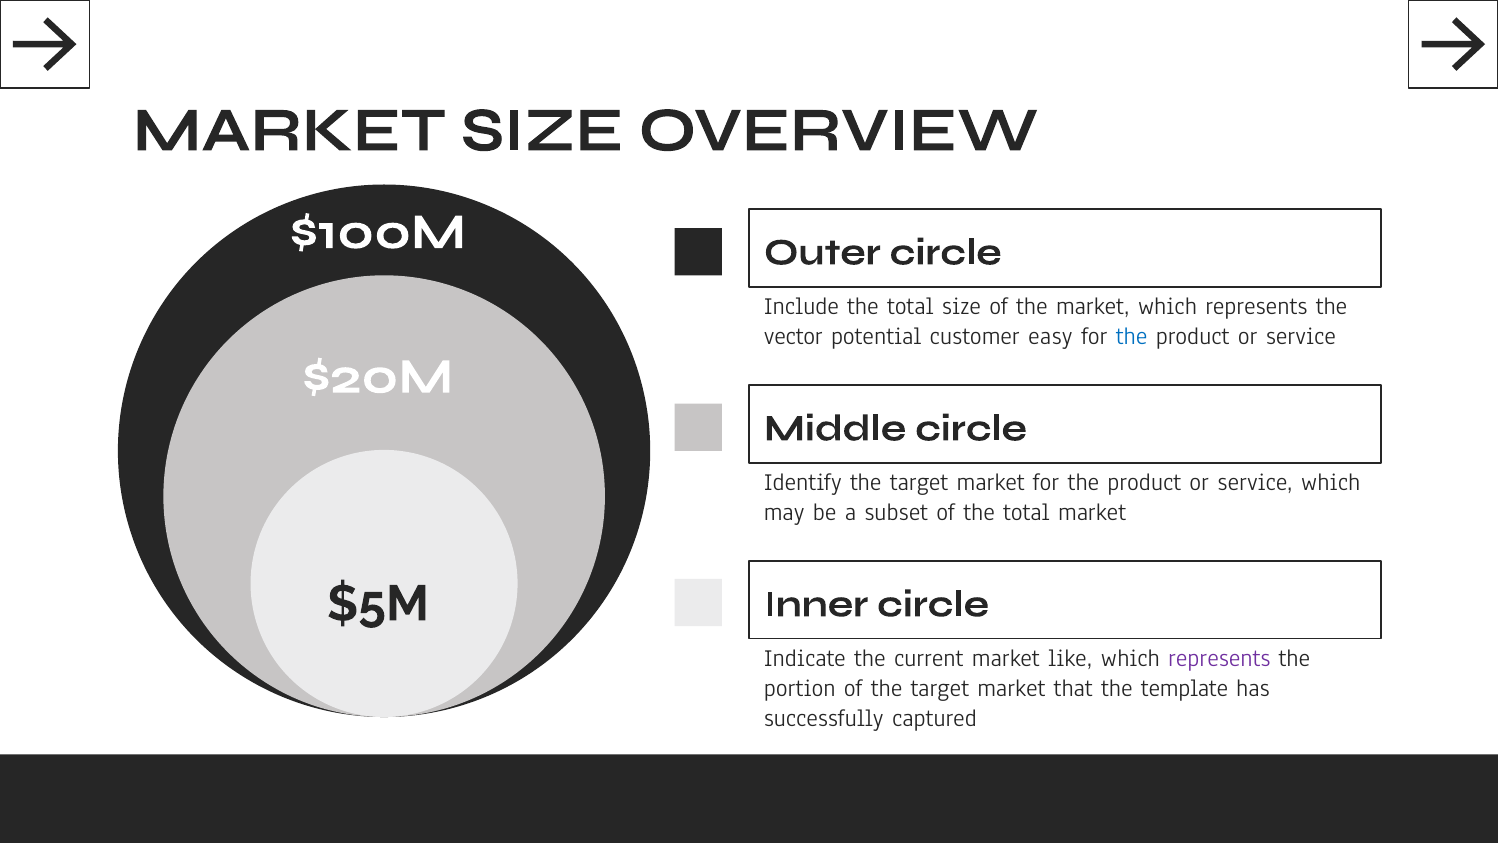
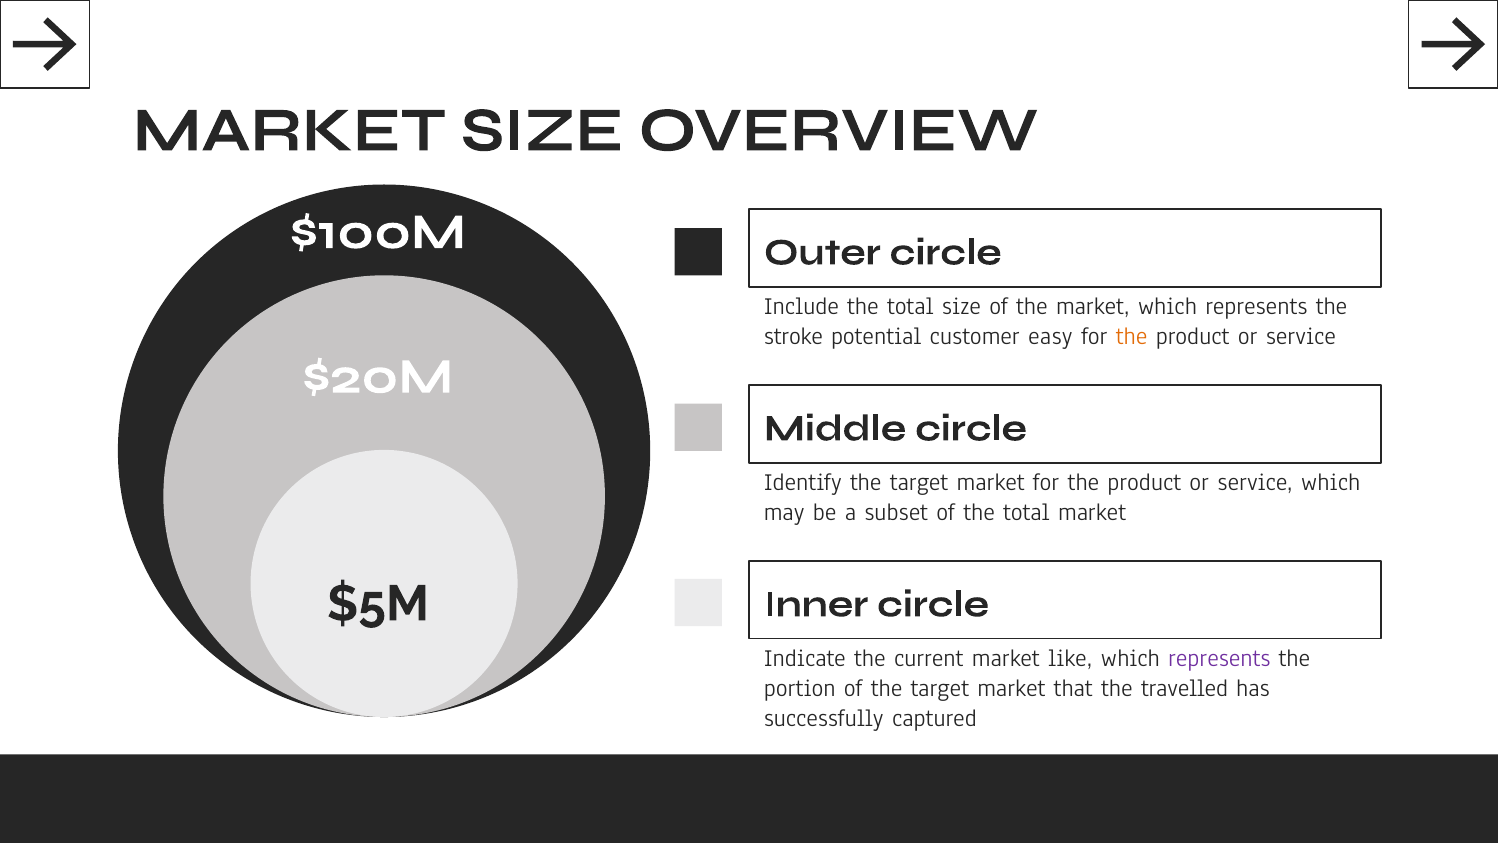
vector: vector -> stroke
the at (1132, 336) colour: blue -> orange
template: template -> travelled
